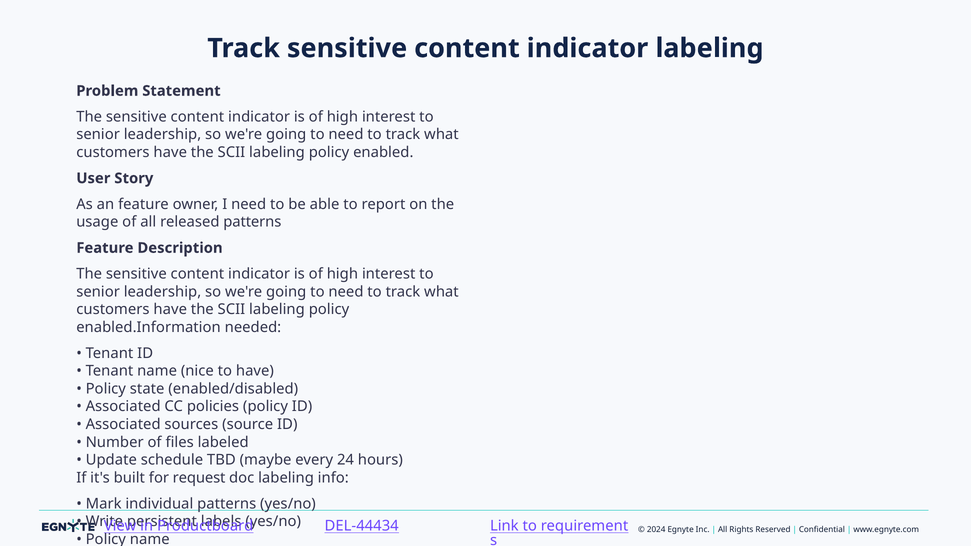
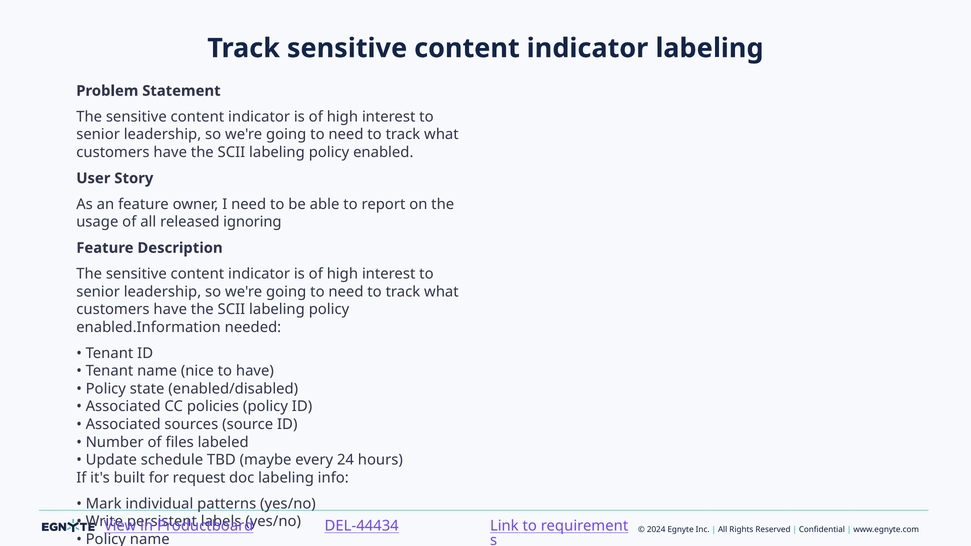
released patterns: patterns -> ignoring
